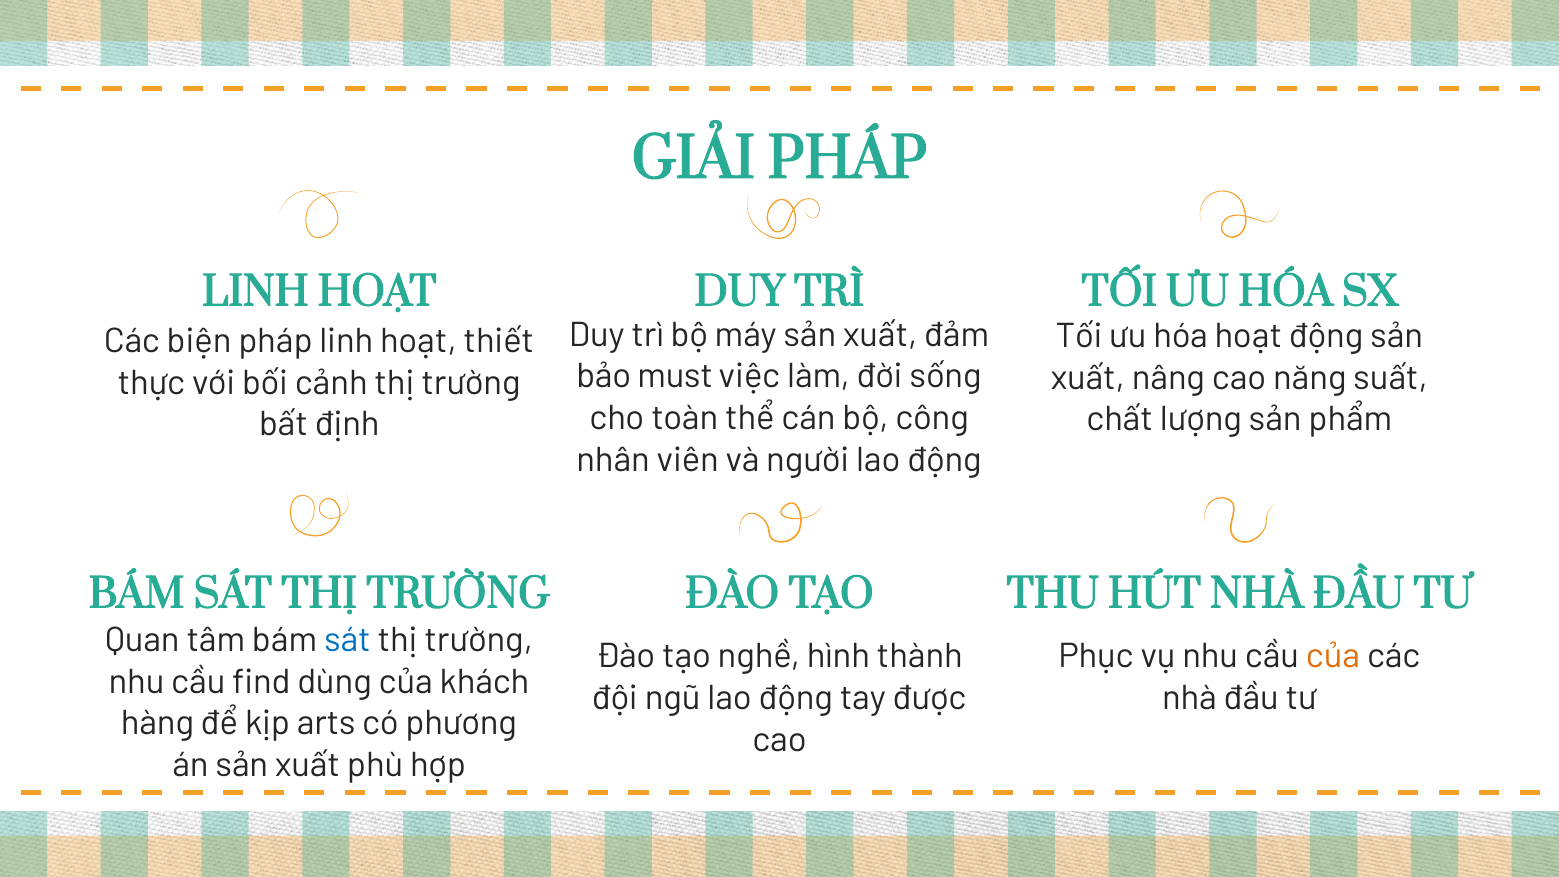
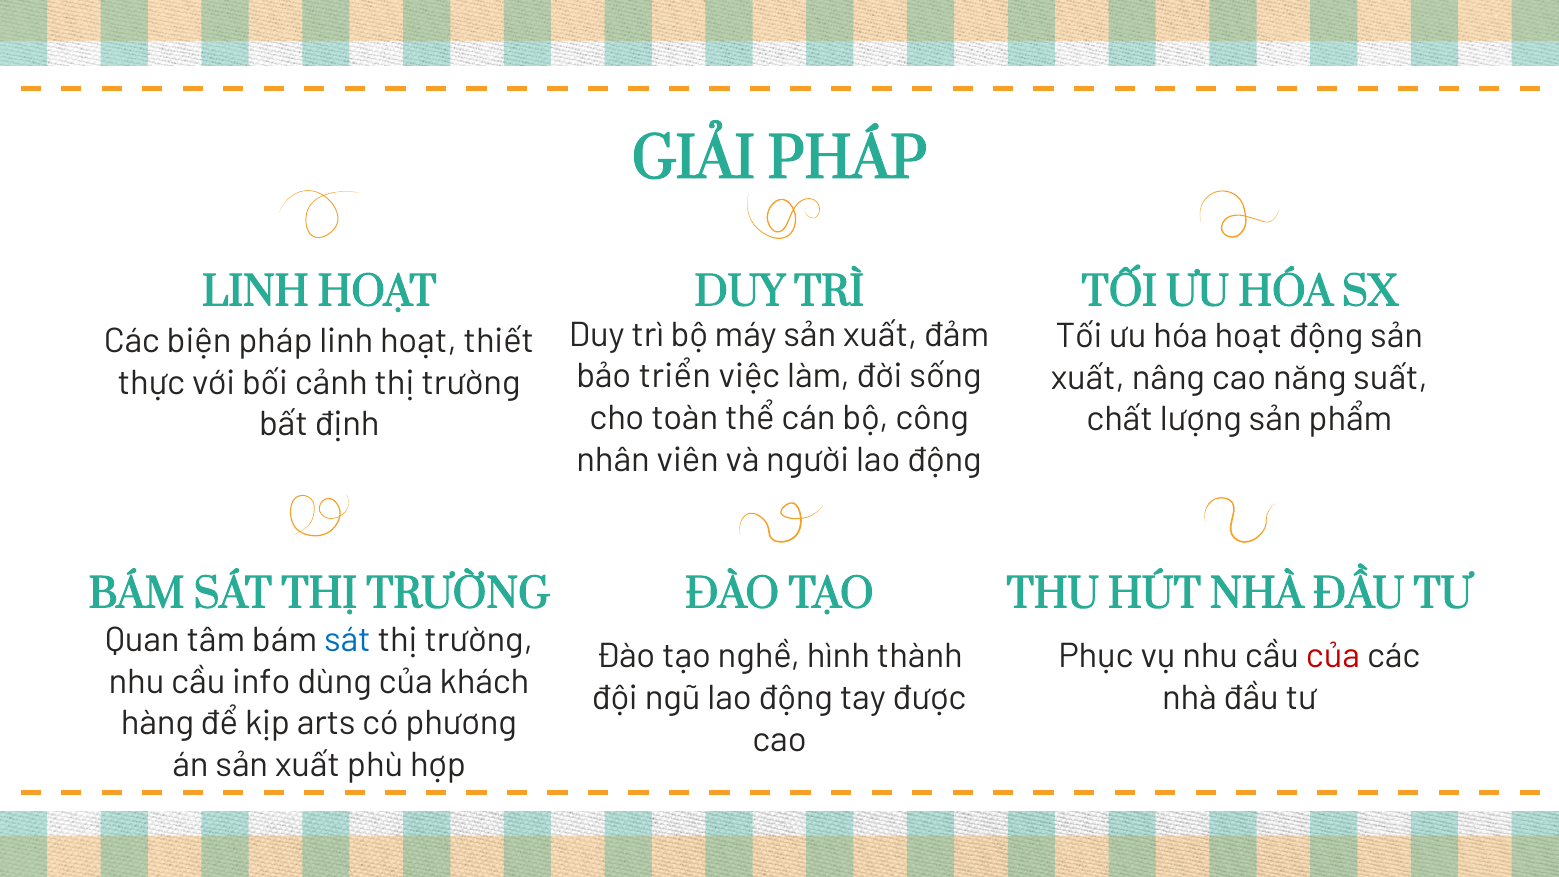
must: must -> triển
của at (1333, 656) colour: orange -> red
find: find -> info
